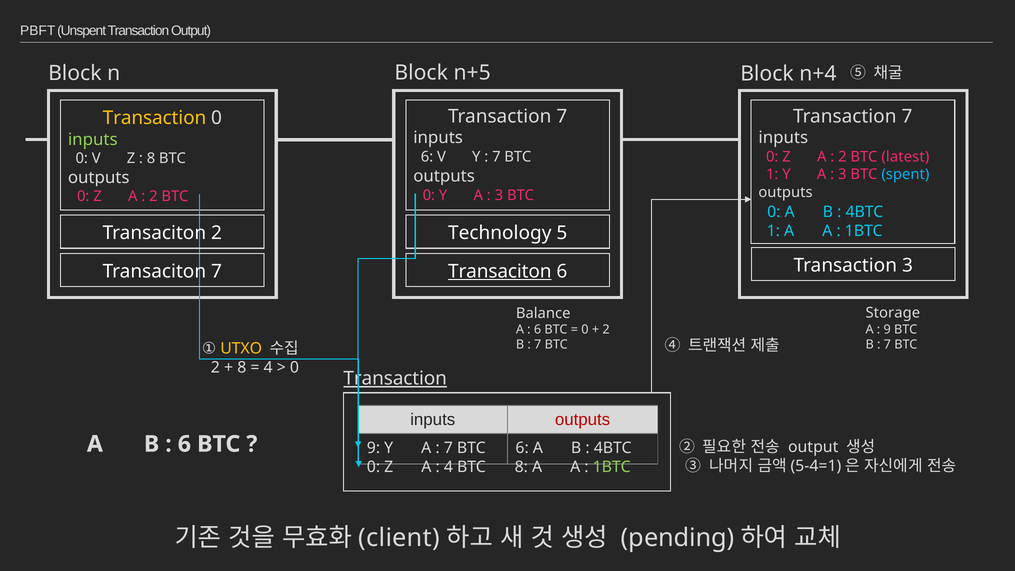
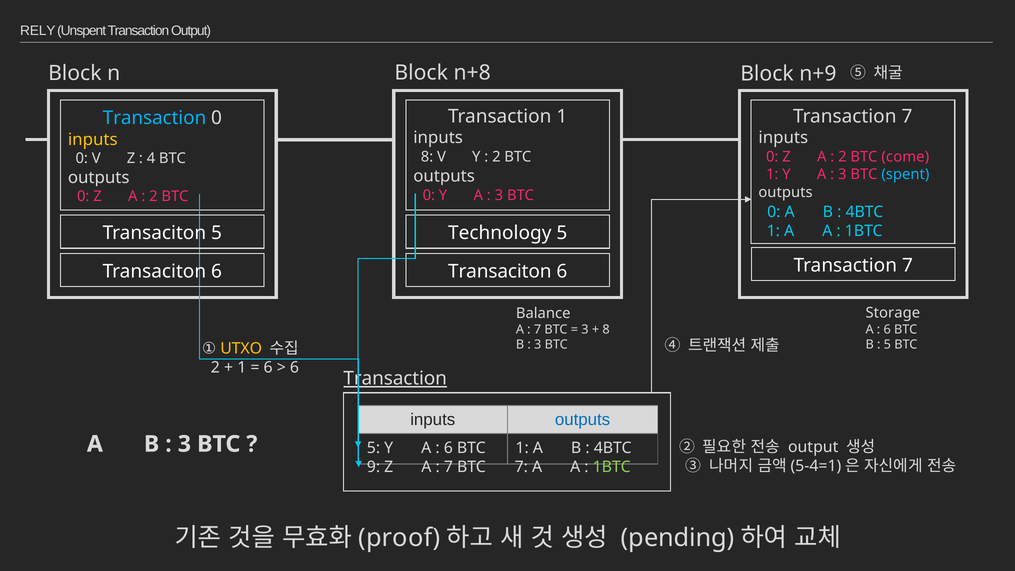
PBFT: PBFT -> RELY
n+5: n+5 -> n+8
n+4: n+4 -> n+9
7 at (562, 116): 7 -> 1
Transaction at (154, 118) colour: yellow -> light blue
inputs at (93, 140) colour: light green -> yellow
latest: latest -> come
6 at (427, 157): 6 -> 8
7 at (496, 157): 7 -> 2
8 at (151, 158): 8 -> 4
Transaciton 2: 2 -> 5
3 at (907, 265): 3 -> 7
7 at (217, 271): 7 -> 6
Transaciton at (500, 271) underline: present -> none
9 at (887, 329): 9 -> 6
6 at (538, 330): 6 -> 7
0 at (585, 330): 0 -> 3
2 at (606, 330): 2 -> 8
7 at (887, 345): 7 -> 5
7 at (538, 345): 7 -> 3
8 at (242, 367): 8 -> 1
4 at (268, 367): 4 -> 6
0 at (295, 367): 0 -> 6
outputs at (583, 420) colour: red -> blue
6 at (184, 444): 6 -> 3
6 at (522, 448): 6 -> 1
9 at (374, 448): 9 -> 5
7 at (448, 448): 7 -> 6
8 at (521, 467): 8 -> 7
0 at (374, 467): 0 -> 9
4 at (448, 467): 4 -> 7
client: client -> proof
